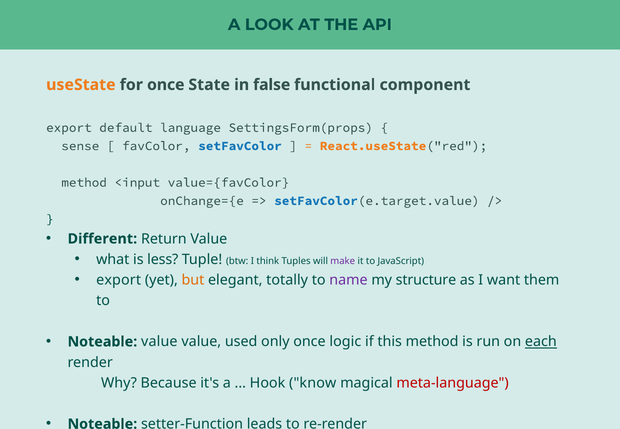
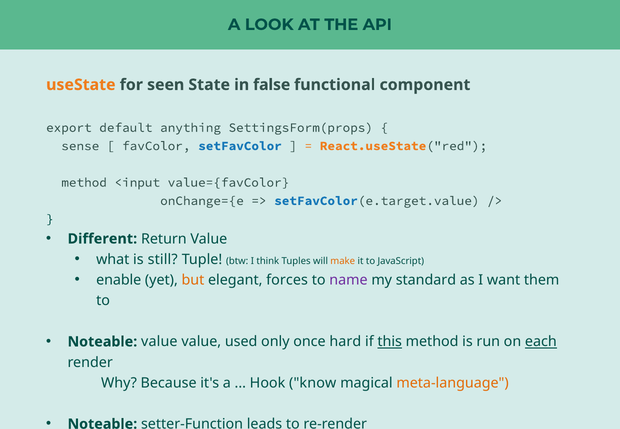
for once: once -> seen
language: language -> anything
less: less -> still
make colour: purple -> orange
export at (119, 280): export -> enable
totally: totally -> forces
structure: structure -> standard
logic: logic -> hard
this underline: none -> present
meta-language at (453, 383) colour: red -> orange
